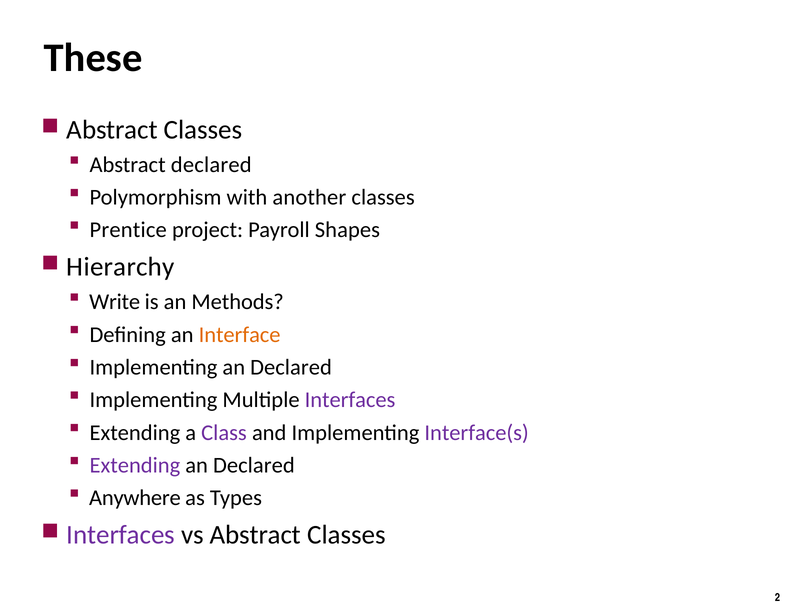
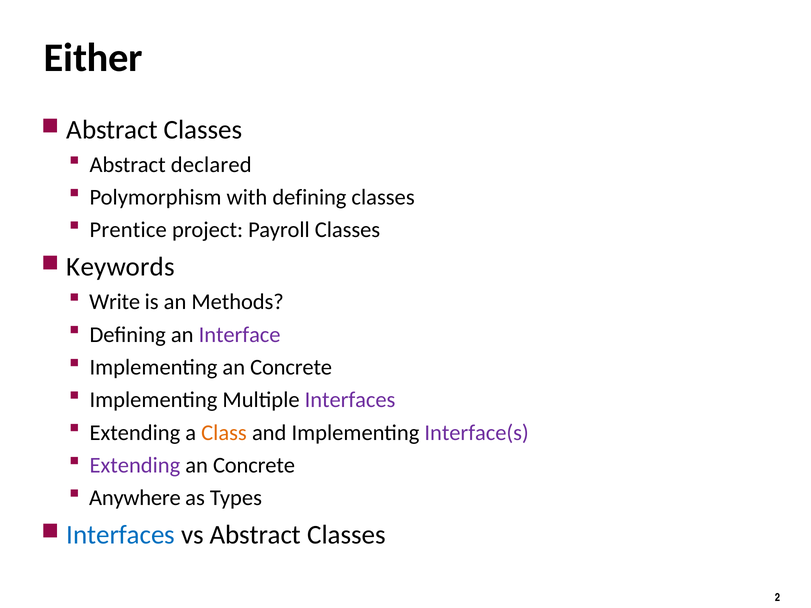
These: These -> Either
with another: another -> defining
Payroll Shapes: Shapes -> Classes
Hierarchy: Hierarchy -> Keywords
Interface colour: orange -> purple
Implementing an Declared: Declared -> Concrete
Class colour: purple -> orange
Declared at (254, 465): Declared -> Concrete
Interfaces at (121, 535) colour: purple -> blue
